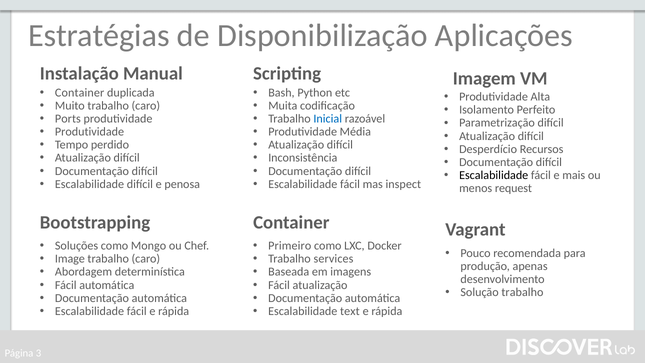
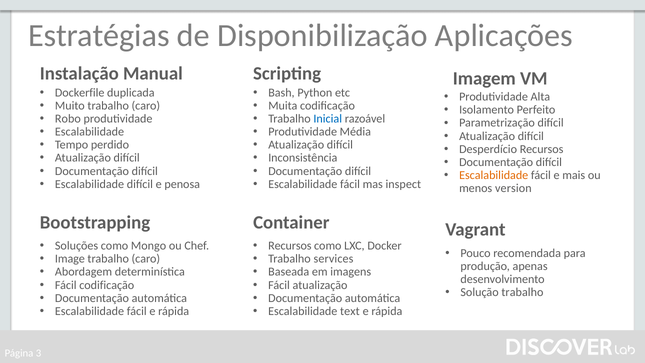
Container at (80, 93): Container -> Dockerfile
Ports: Ports -> Robo
Produtividade at (90, 132): Produtividade -> Escalabilidade
Escalabilidade at (494, 175) colour: black -> orange
request: request -> version
Primeiro at (290, 246): Primeiro -> Recursos
Fácil automática: automática -> codificação
